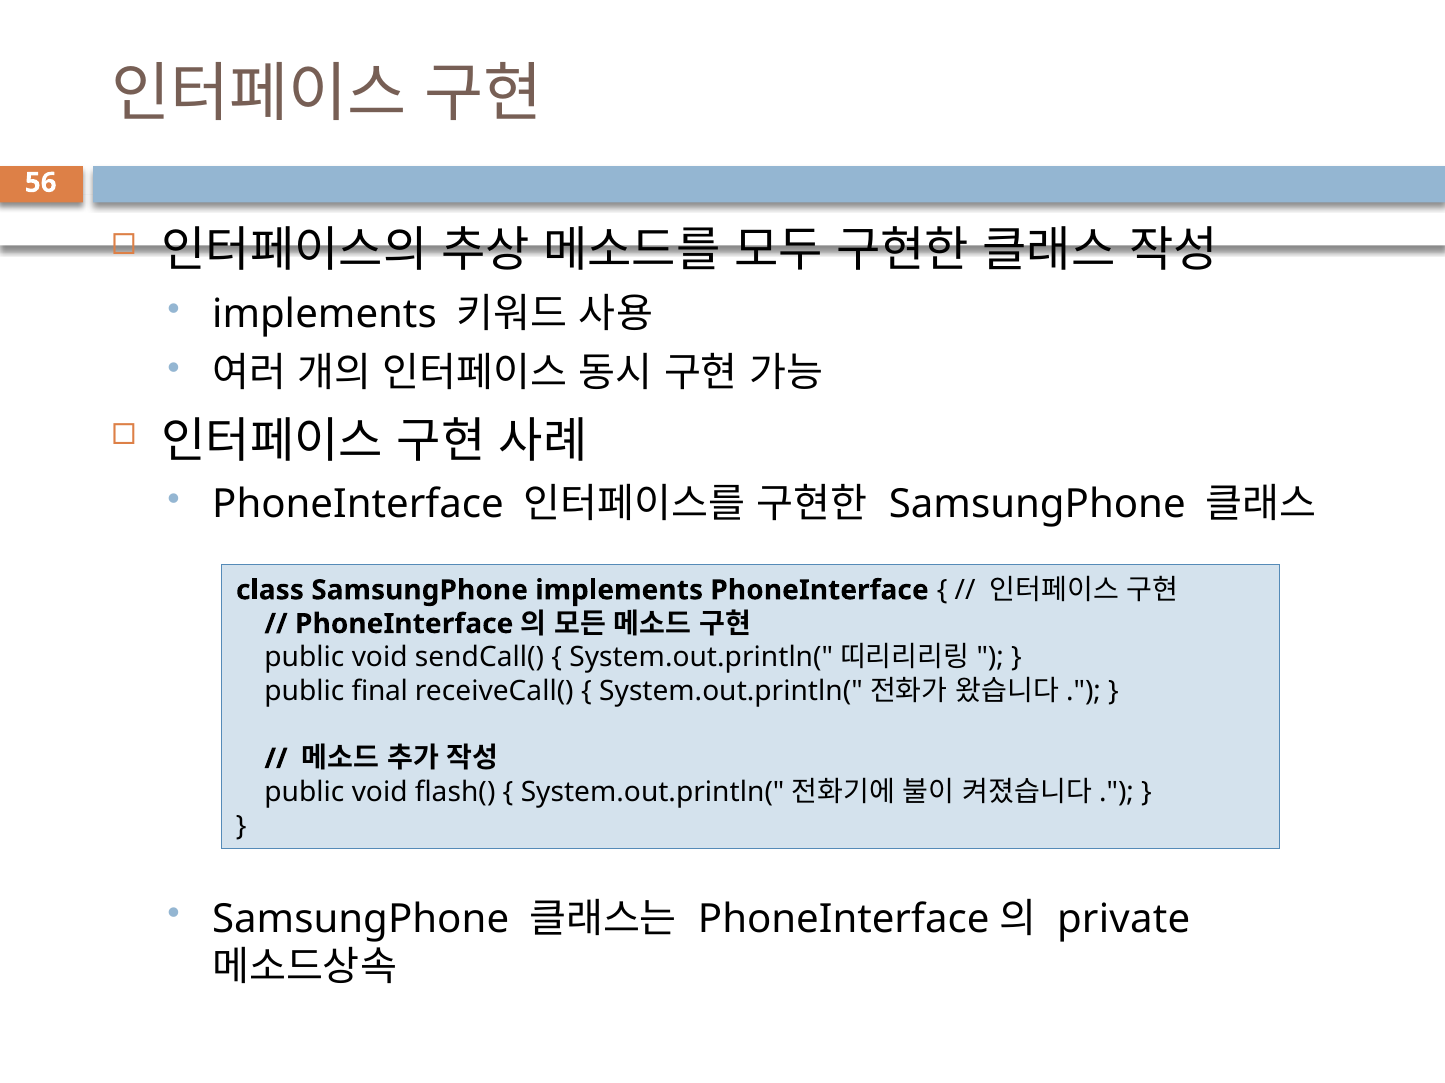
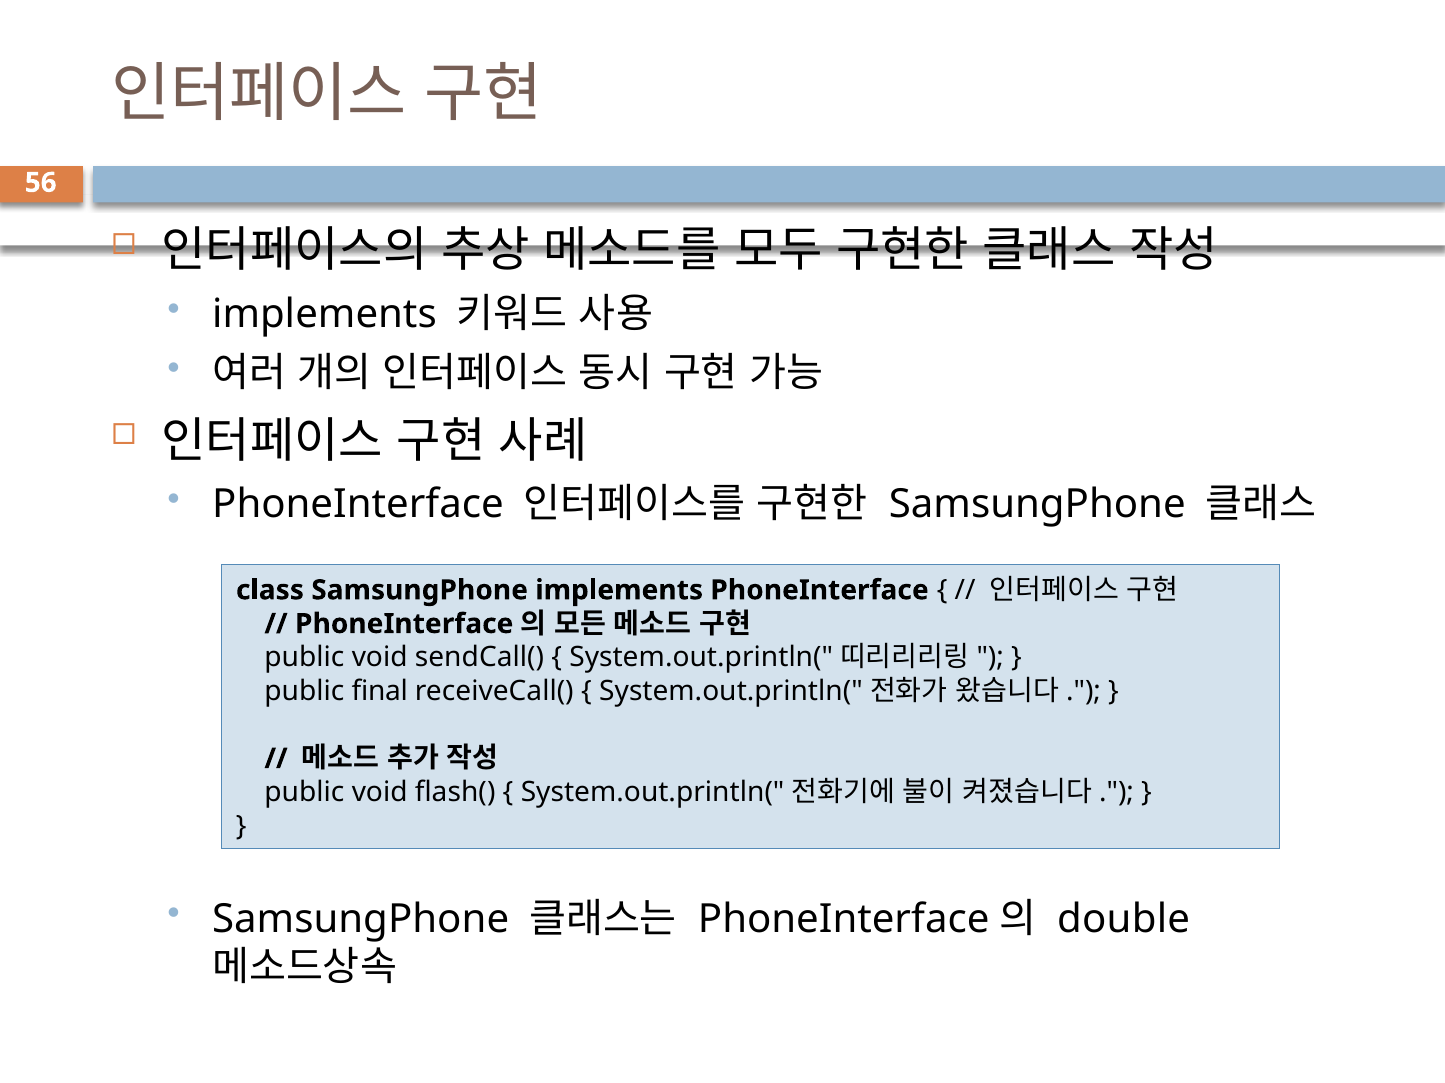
private: private -> double
